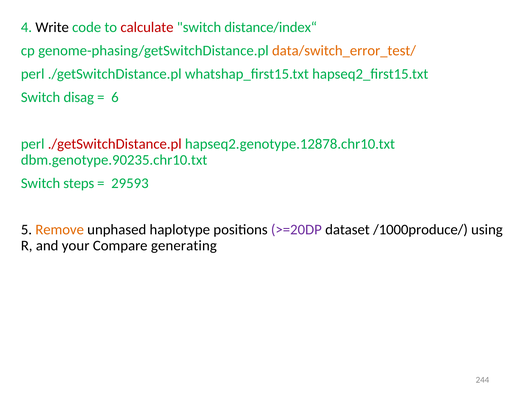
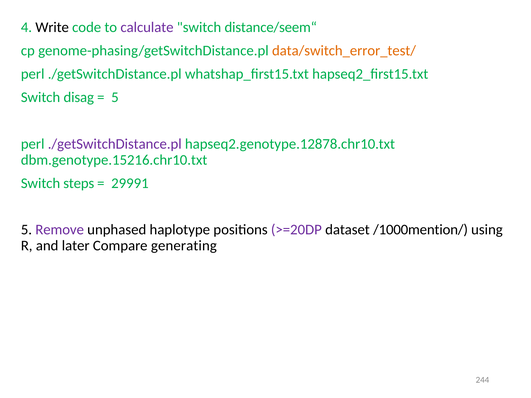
calculate colour: red -> purple
distance/index“: distance/index“ -> distance/seem“
6 at (115, 97): 6 -> 5
./getSwitchDistance.pl at (115, 144) colour: red -> purple
dbm.genotype.90235.chr10.txt: dbm.genotype.90235.chr10.txt -> dbm.genotype.15216.chr10.txt
29593: 29593 -> 29991
Remove colour: orange -> purple
/1000produce/: /1000produce/ -> /1000mention/
your: your -> later
